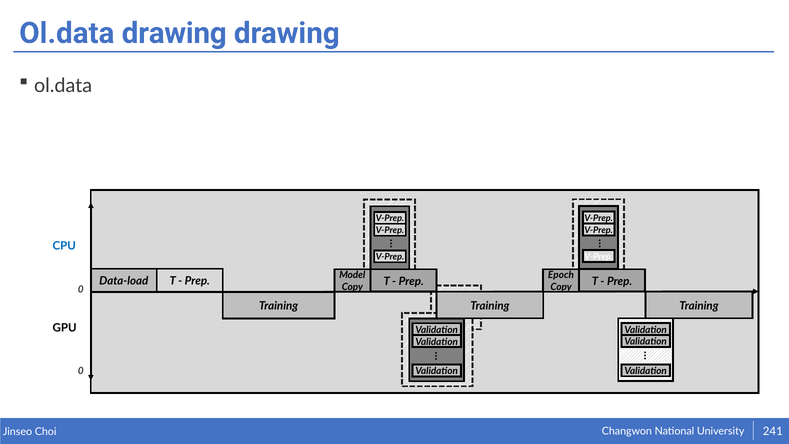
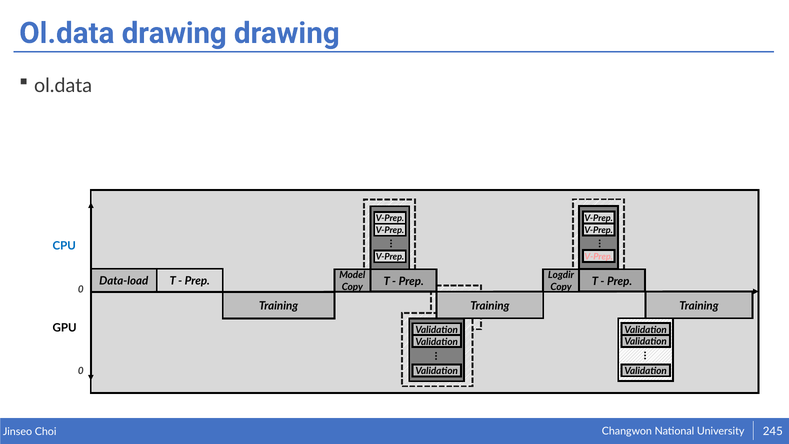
V-Prep at (599, 257) colour: white -> pink
Epoch: Epoch -> Logdir
241: 241 -> 245
